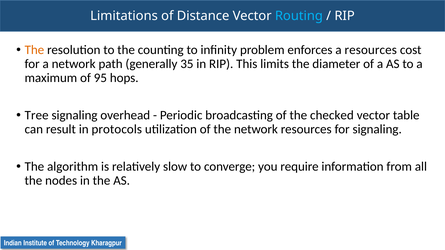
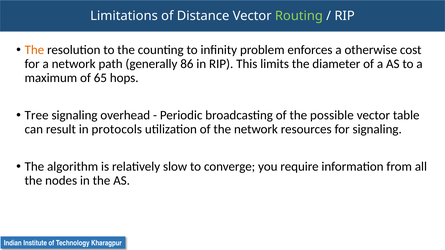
Routing colour: light blue -> light green
a resources: resources -> otherwise
35: 35 -> 86
95: 95 -> 65
checked: checked -> possible
